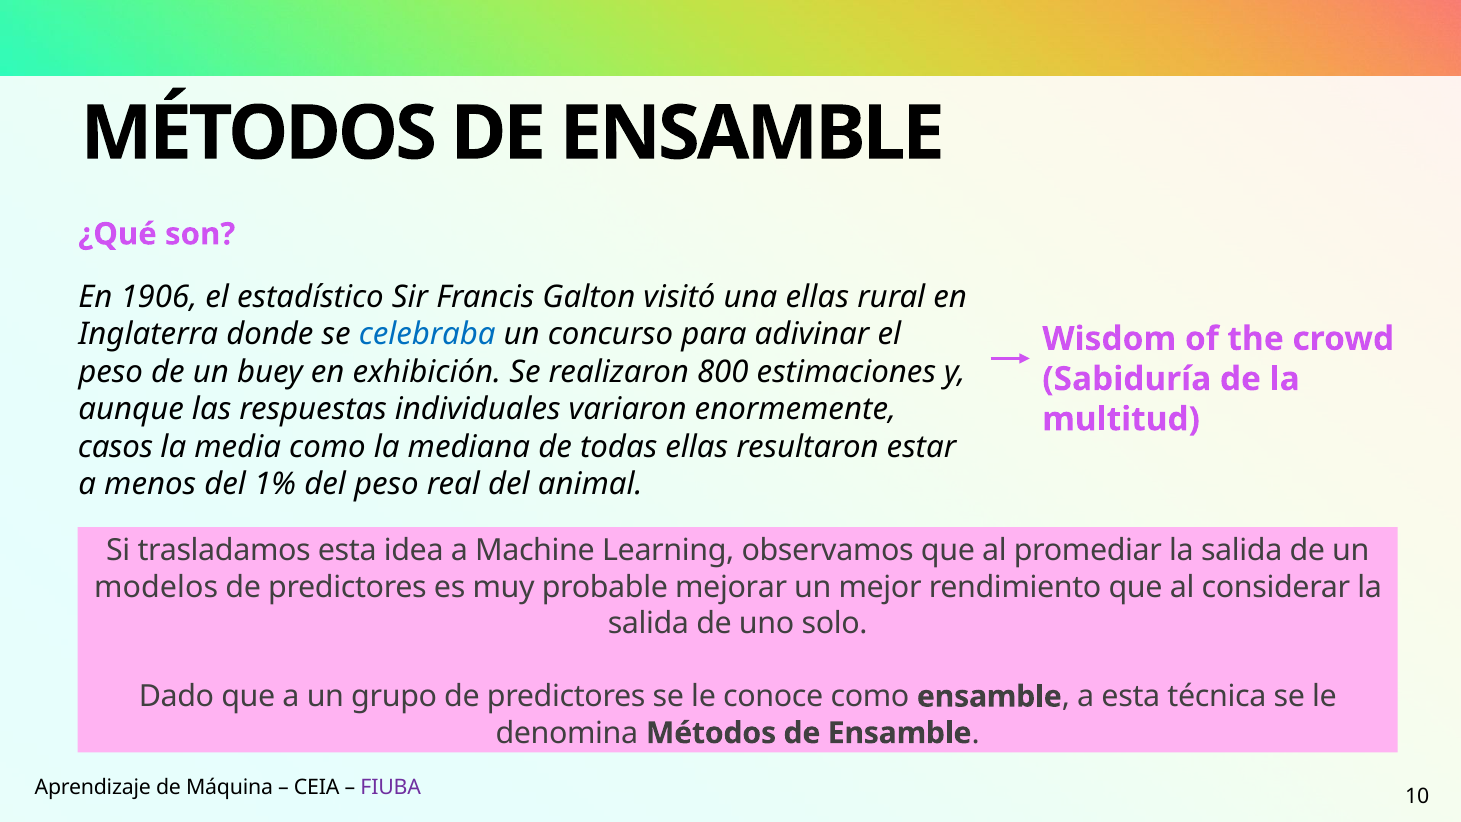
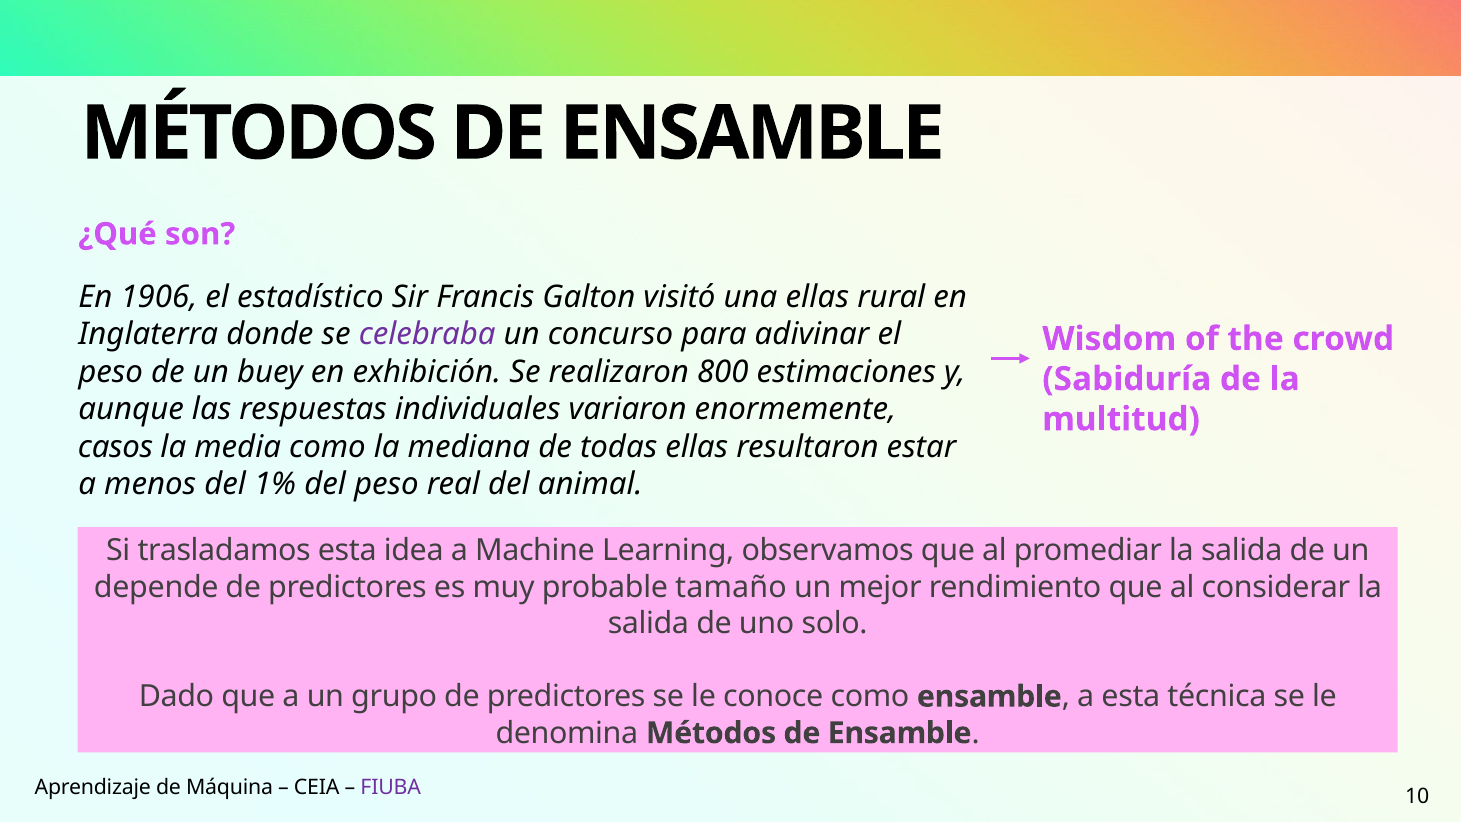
celebraba colour: blue -> purple
modelos: modelos -> depende
mejorar: mejorar -> tamaño
